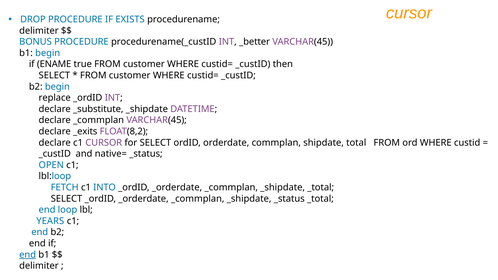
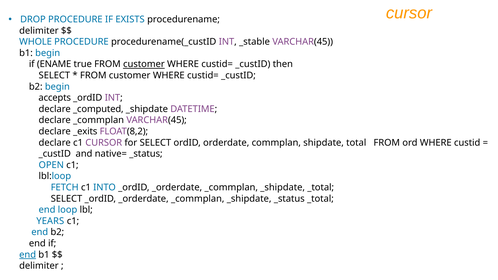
BONUS: BONUS -> WHOLE
_better: _better -> _stable
customer at (144, 64) underline: none -> present
replace: replace -> accepts
_substitute: _substitute -> _computed
